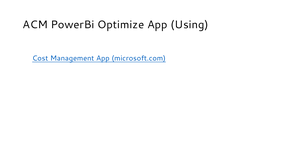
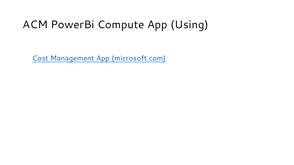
Optimize: Optimize -> Compute
